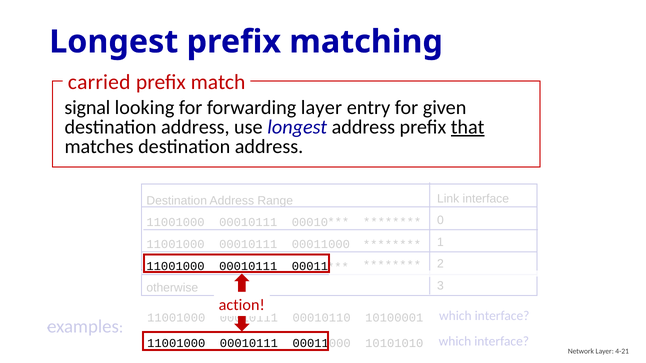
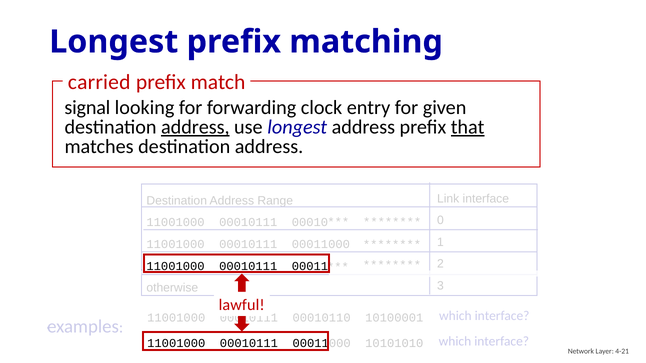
forwarding layer: layer -> clock
address at (195, 127) underline: none -> present
action: action -> lawful
